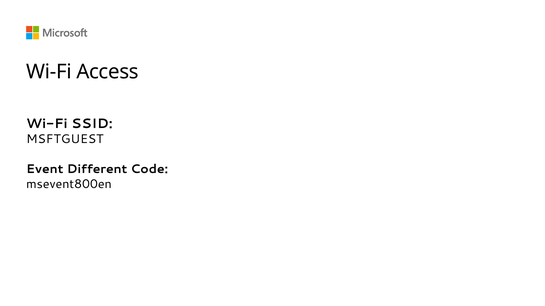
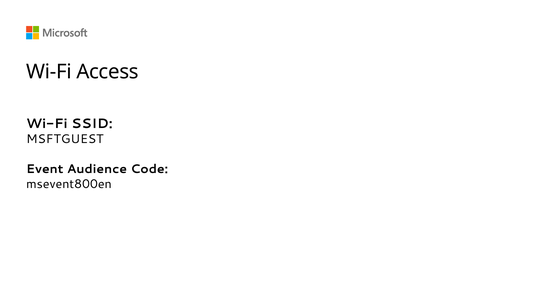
Different: Different -> Audience
